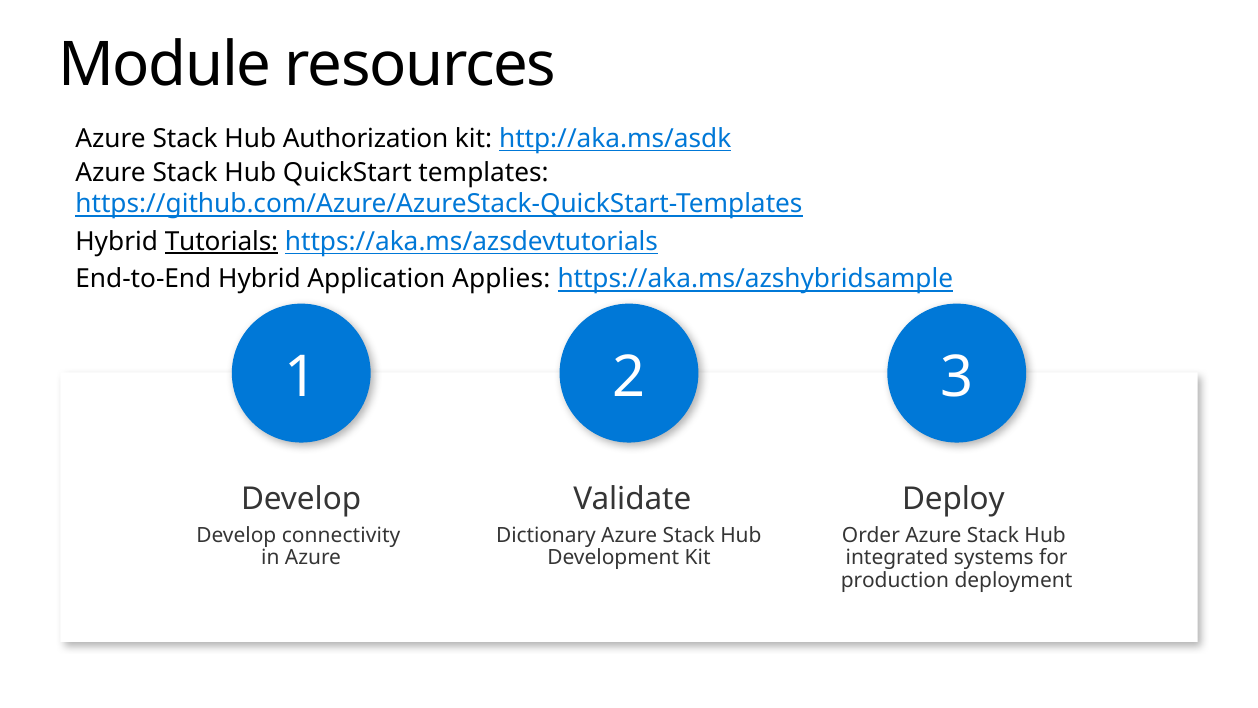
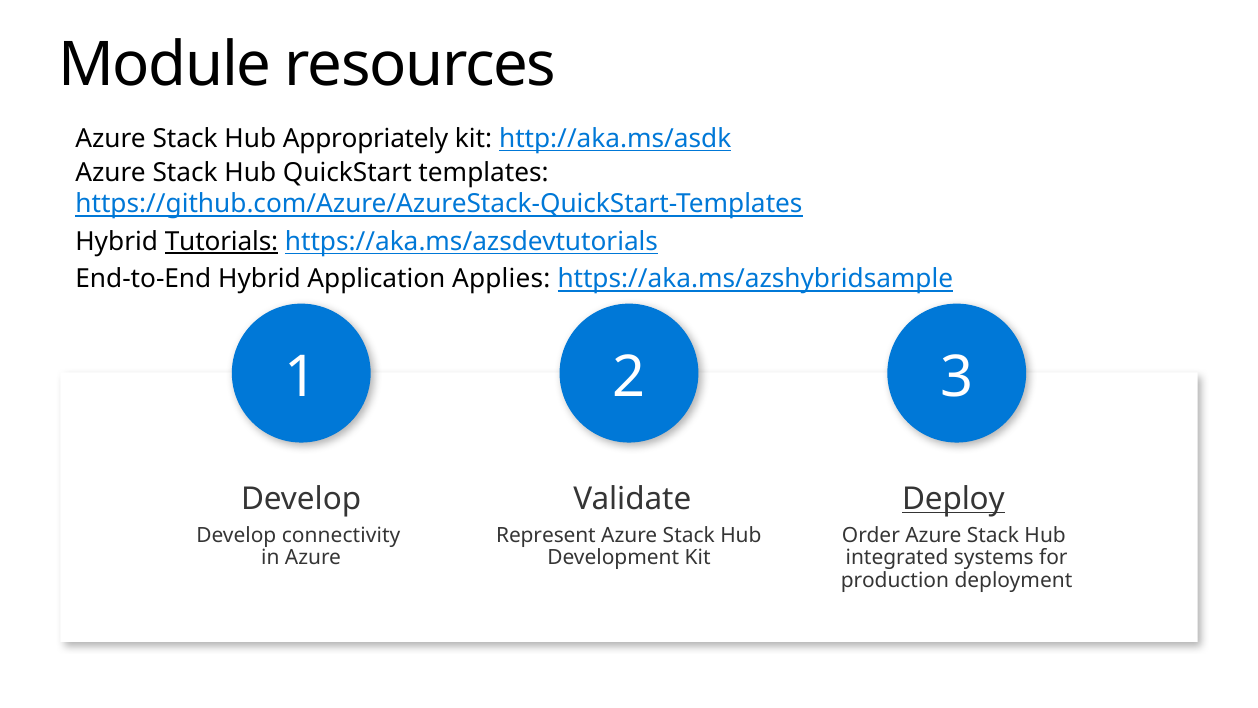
Authorization: Authorization -> Appropriately
Deploy underline: none -> present
Dictionary: Dictionary -> Represent
